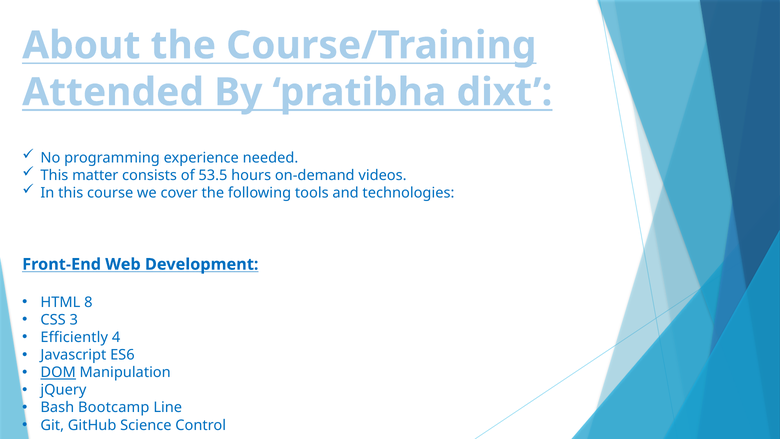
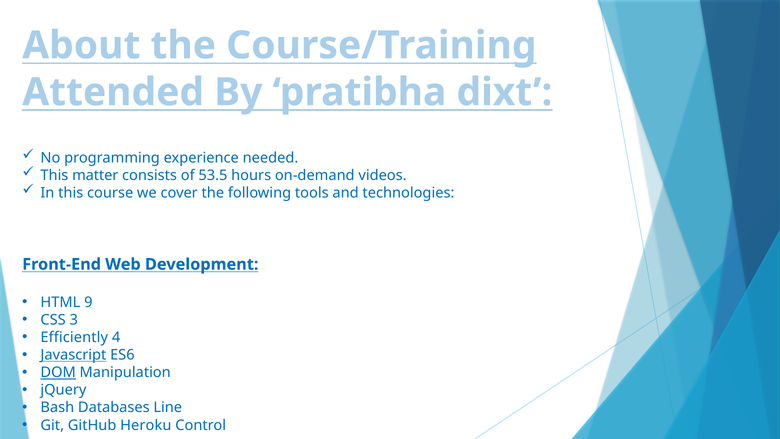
8: 8 -> 9
Javascript underline: none -> present
Bootcamp: Bootcamp -> Databases
Science: Science -> Heroku
